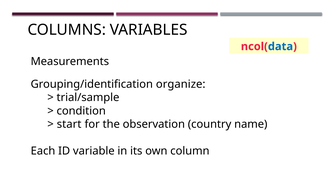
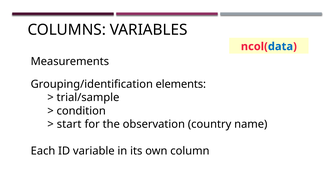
organize: organize -> elements
